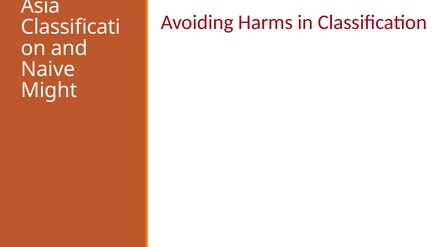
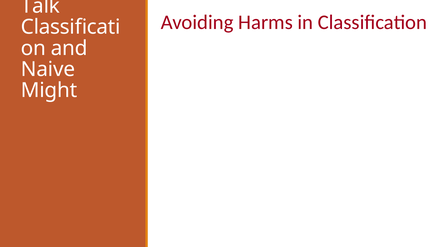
Asia: Asia -> Talk
